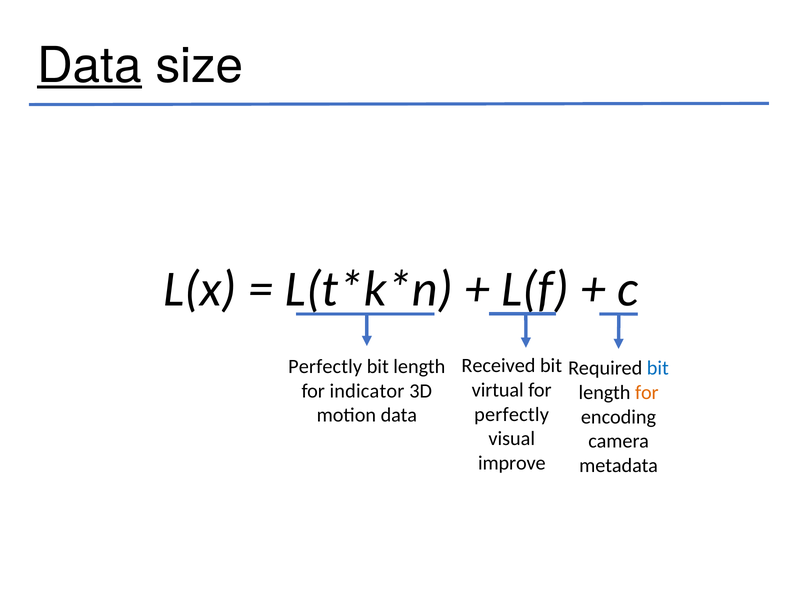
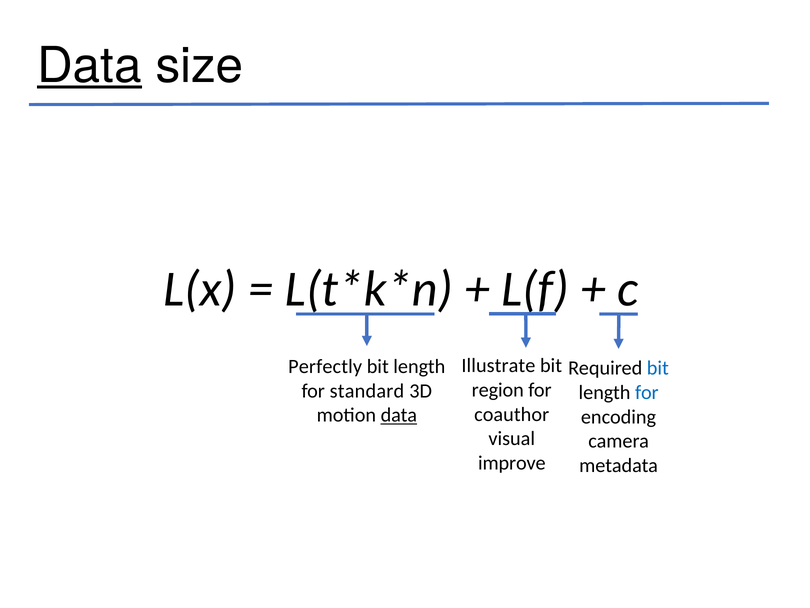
Received: Received -> Illustrate
virtual: virtual -> region
indicator: indicator -> standard
for at (647, 392) colour: orange -> blue
perfectly at (512, 414): perfectly -> coauthor
data at (399, 415) underline: none -> present
